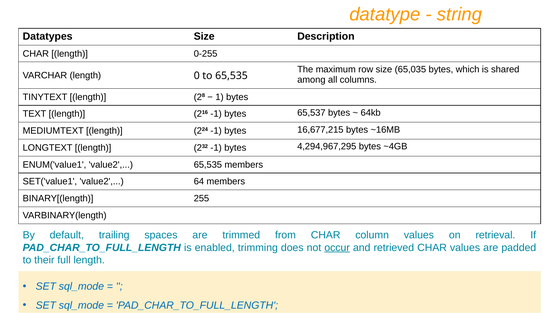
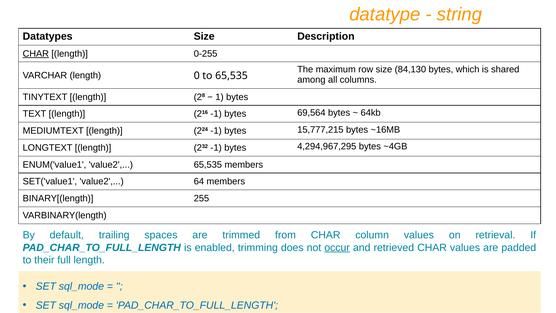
CHAR at (36, 54) underline: none -> present
65,035: 65,035 -> 84,130
65,537: 65,537 -> 69,564
16,677,215: 16,677,215 -> 15,777,215
